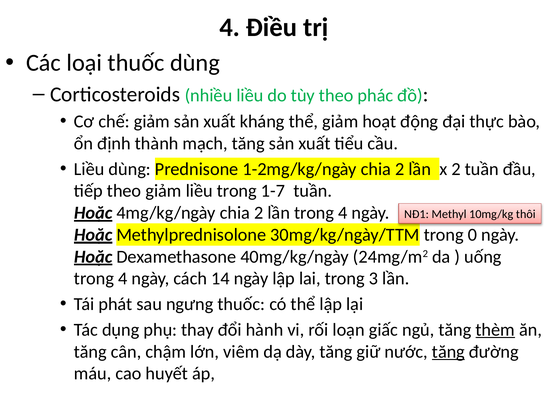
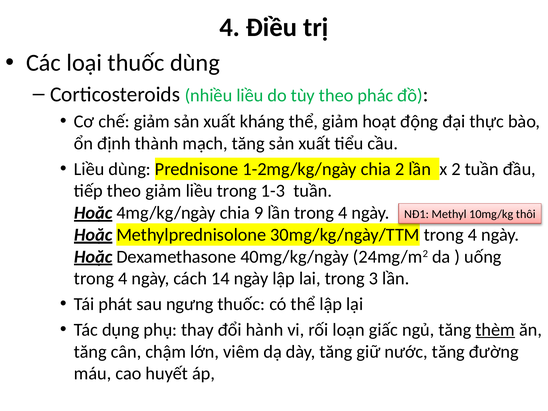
1-7: 1-7 -> 1-3
4mg/kg/ngày chia 2: 2 -> 9
30mg/kg/ngày/TTM trong 0: 0 -> 4
tăng at (448, 352) underline: present -> none
